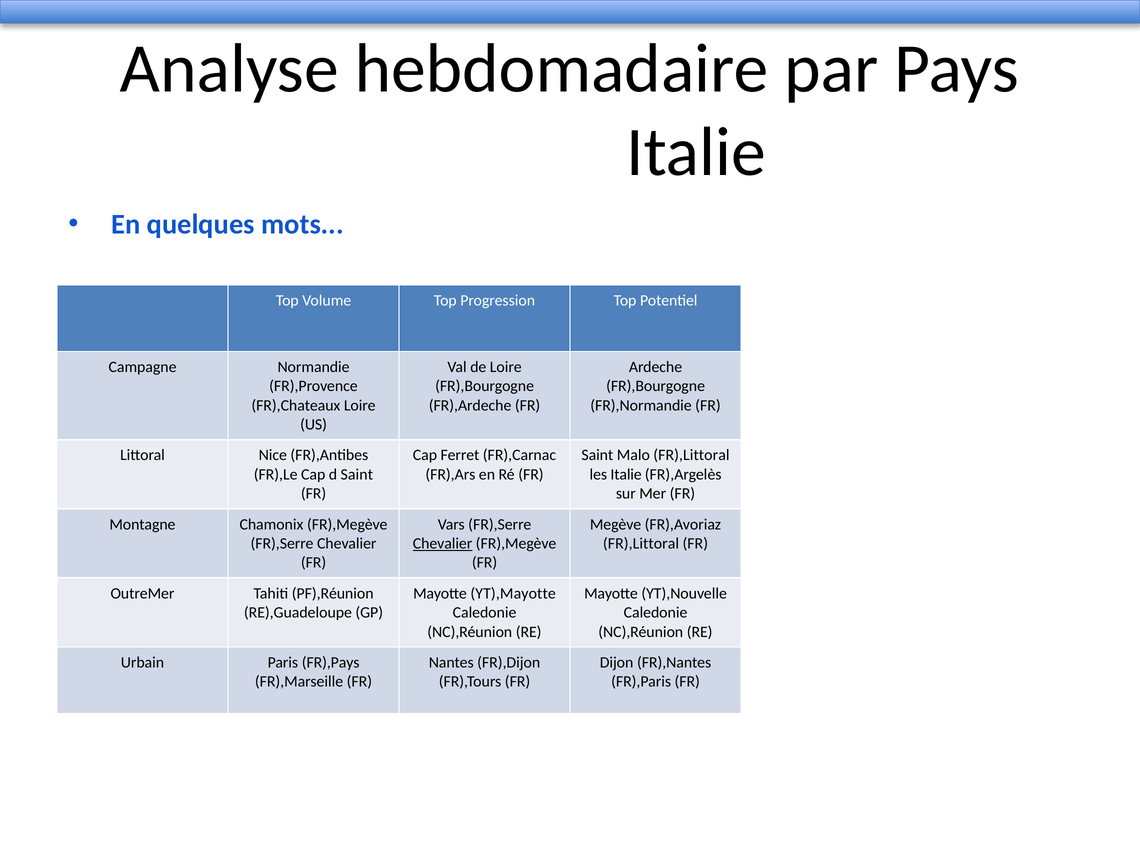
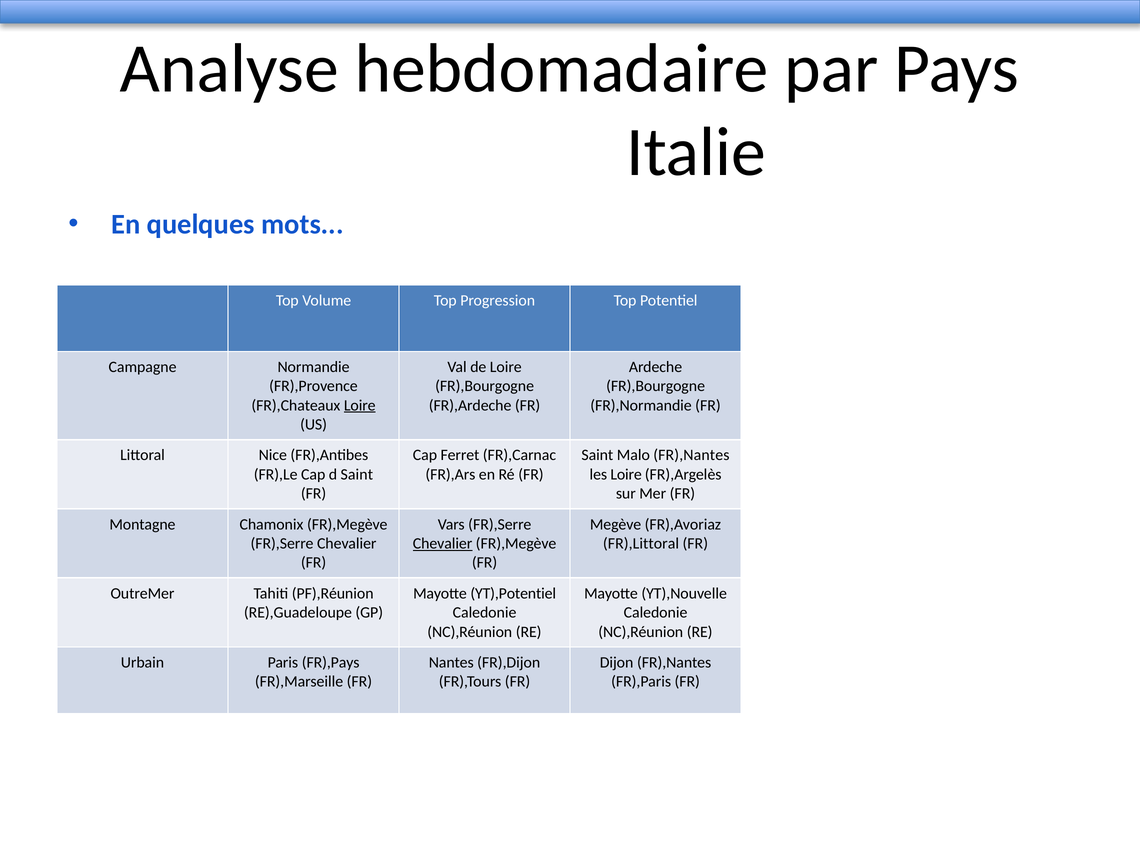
Loire at (360, 405) underline: none -> present
Malo FR),Littoral: FR),Littoral -> FR),Nantes
les Italie: Italie -> Loire
YT),Mayotte: YT),Mayotte -> YT),Potentiel
